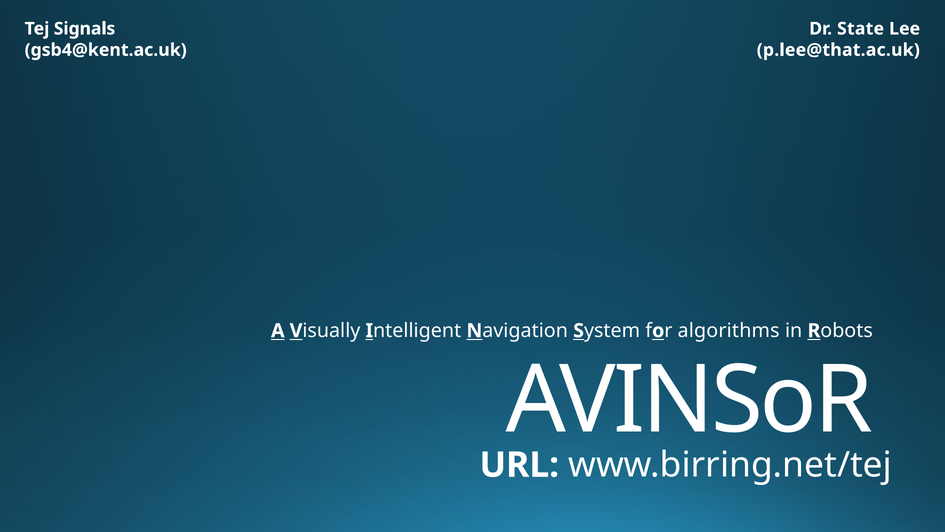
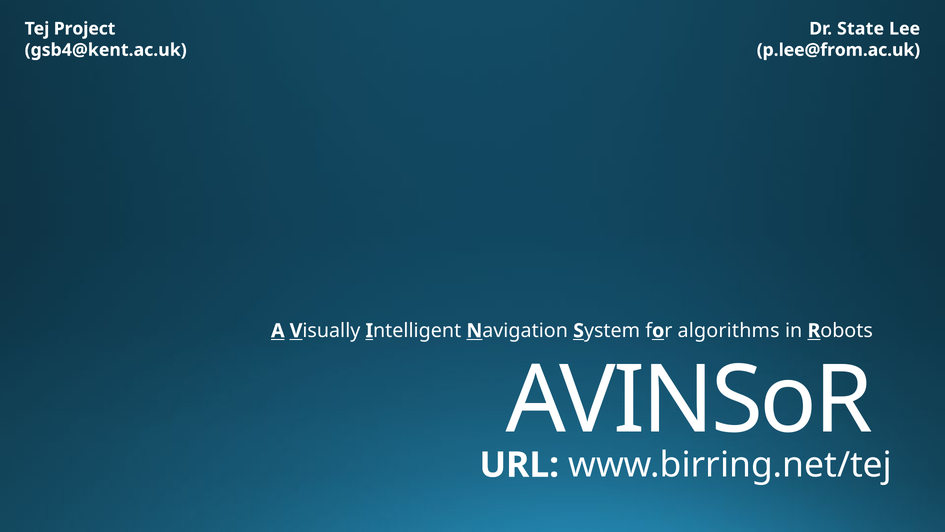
Signals: Signals -> Project
p.lee@that.ac.uk: p.lee@that.ac.uk -> p.lee@from.ac.uk
